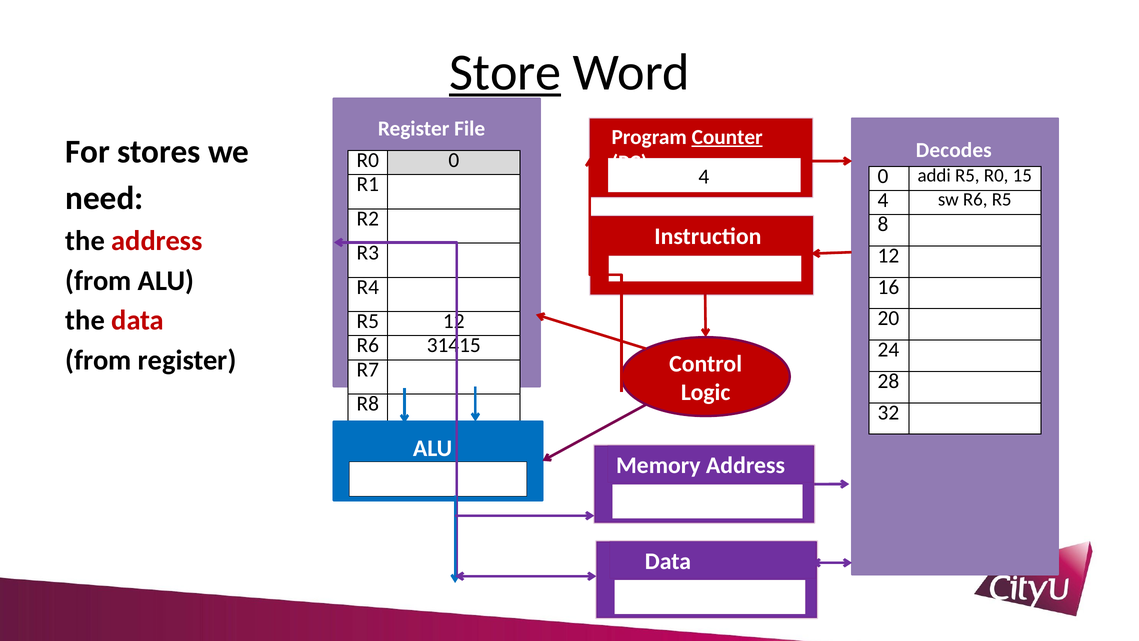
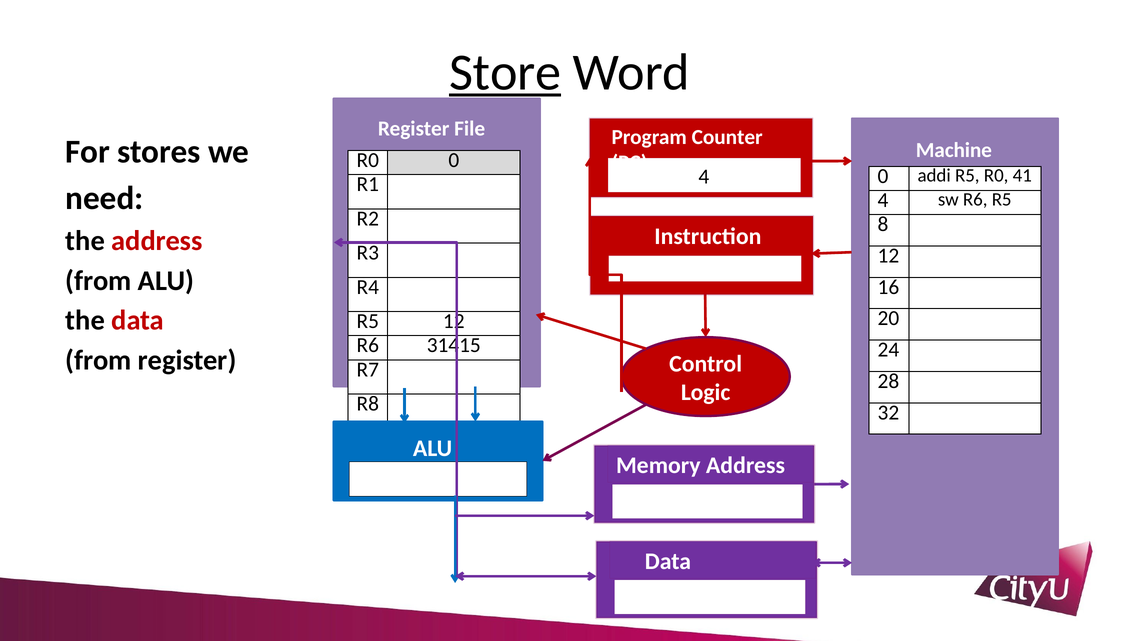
Counter underline: present -> none
Decodes: Decodes -> Machine
15: 15 -> 41
